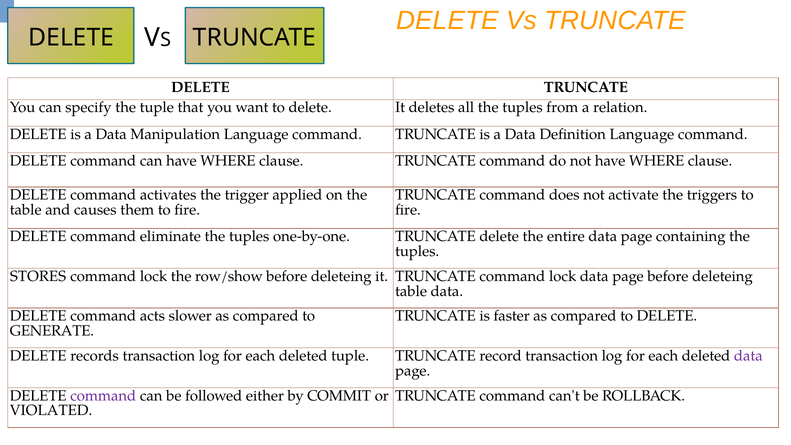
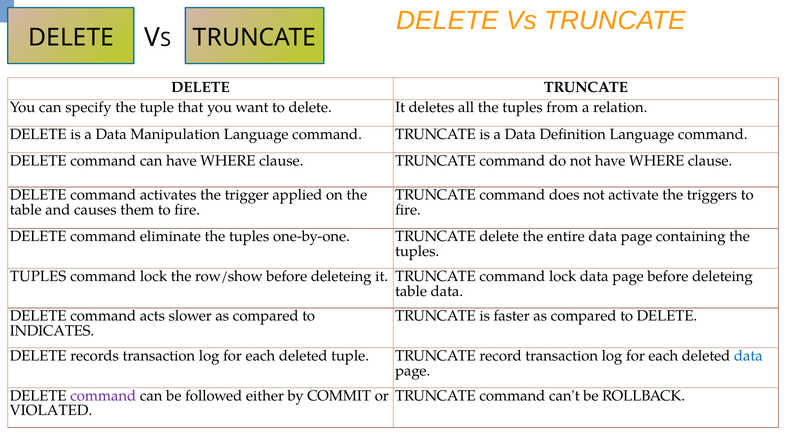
STORES at (38, 276): STORES -> TUPLES
GENERATE: GENERATE -> INDICATES
data at (748, 356) colour: purple -> blue
